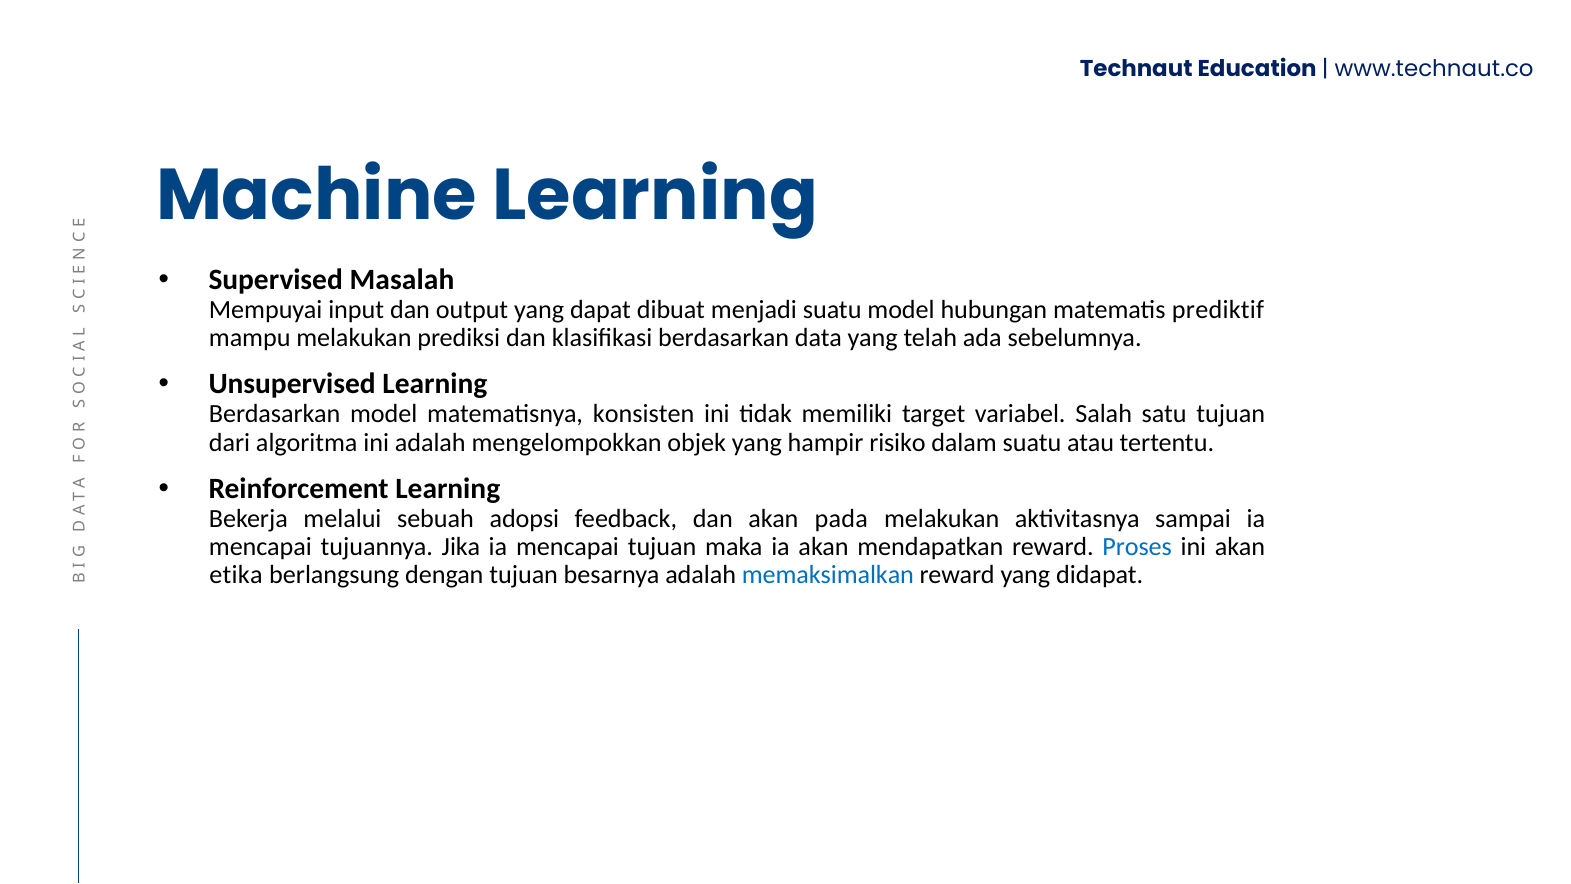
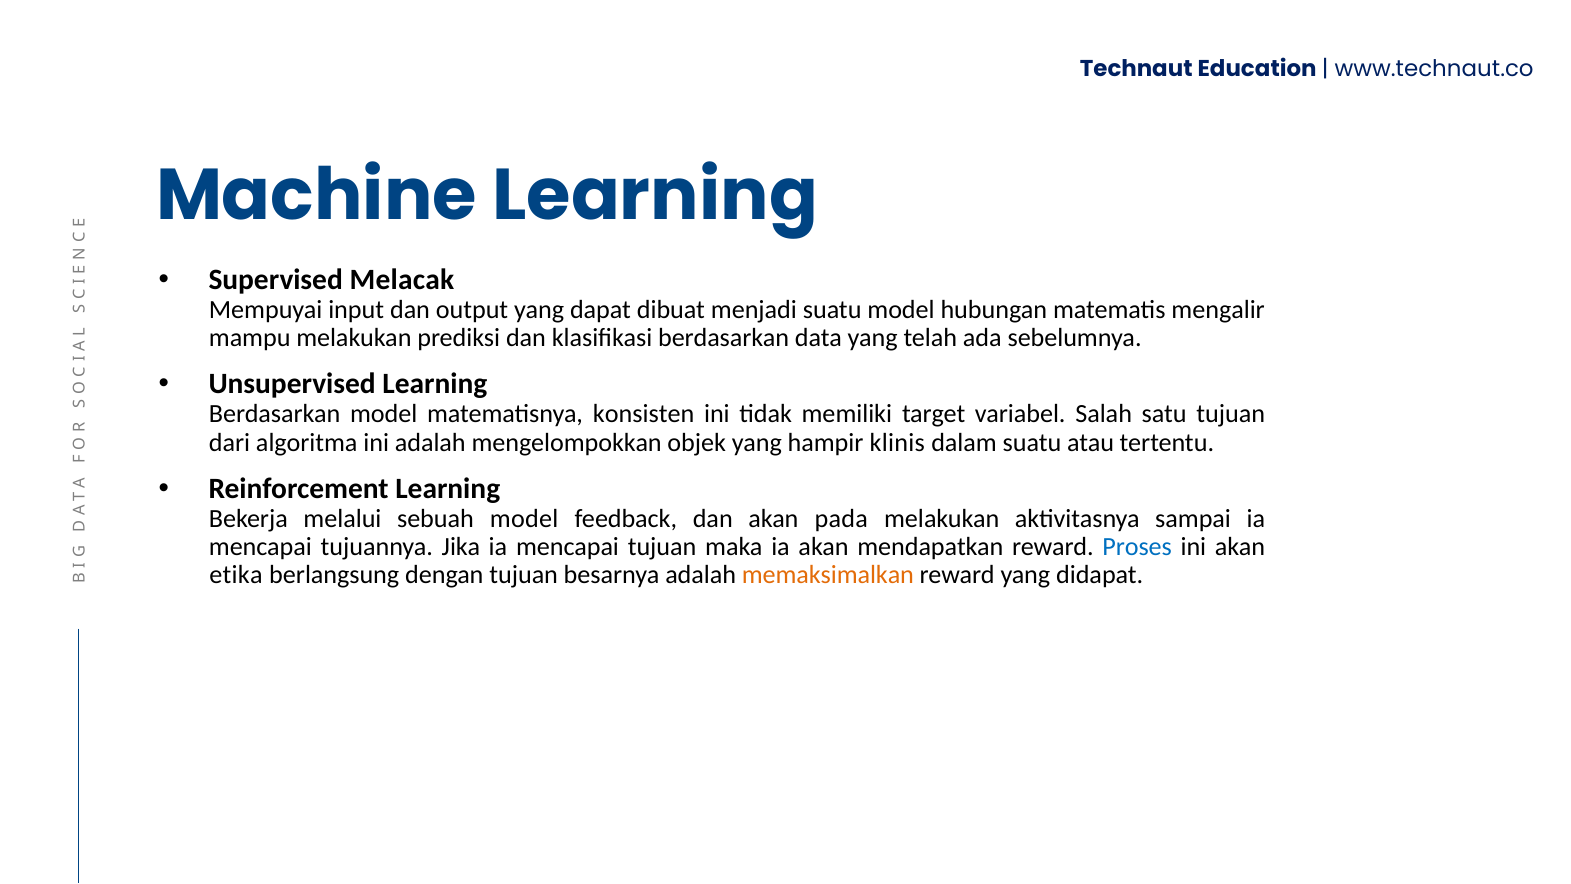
Masalah: Masalah -> Melacak
prediktif: prediktif -> mengalir
risiko: risiko -> klinis
sebuah adopsi: adopsi -> model
memaksimalkan colour: blue -> orange
